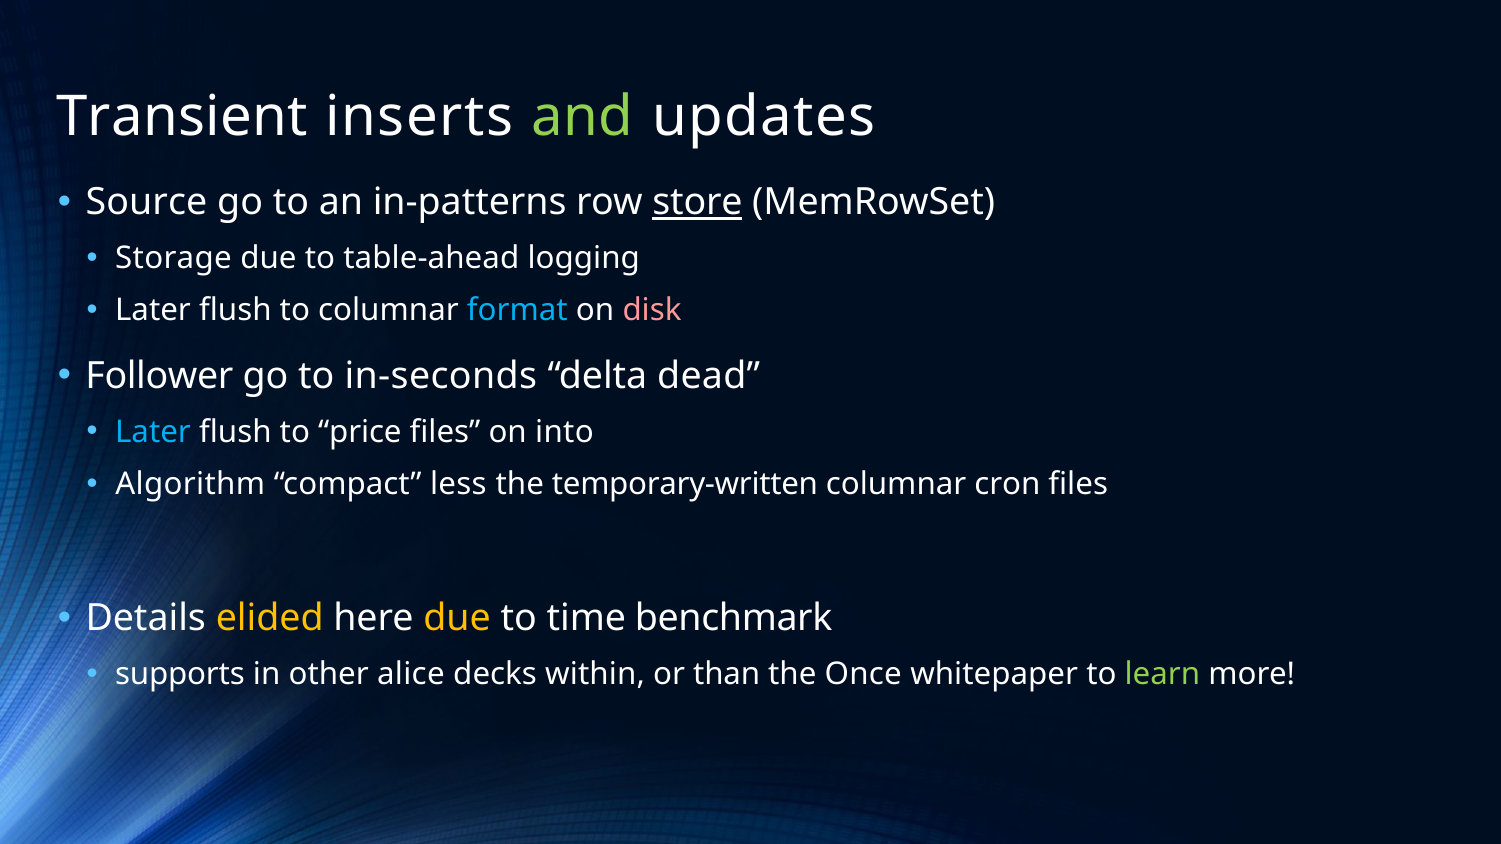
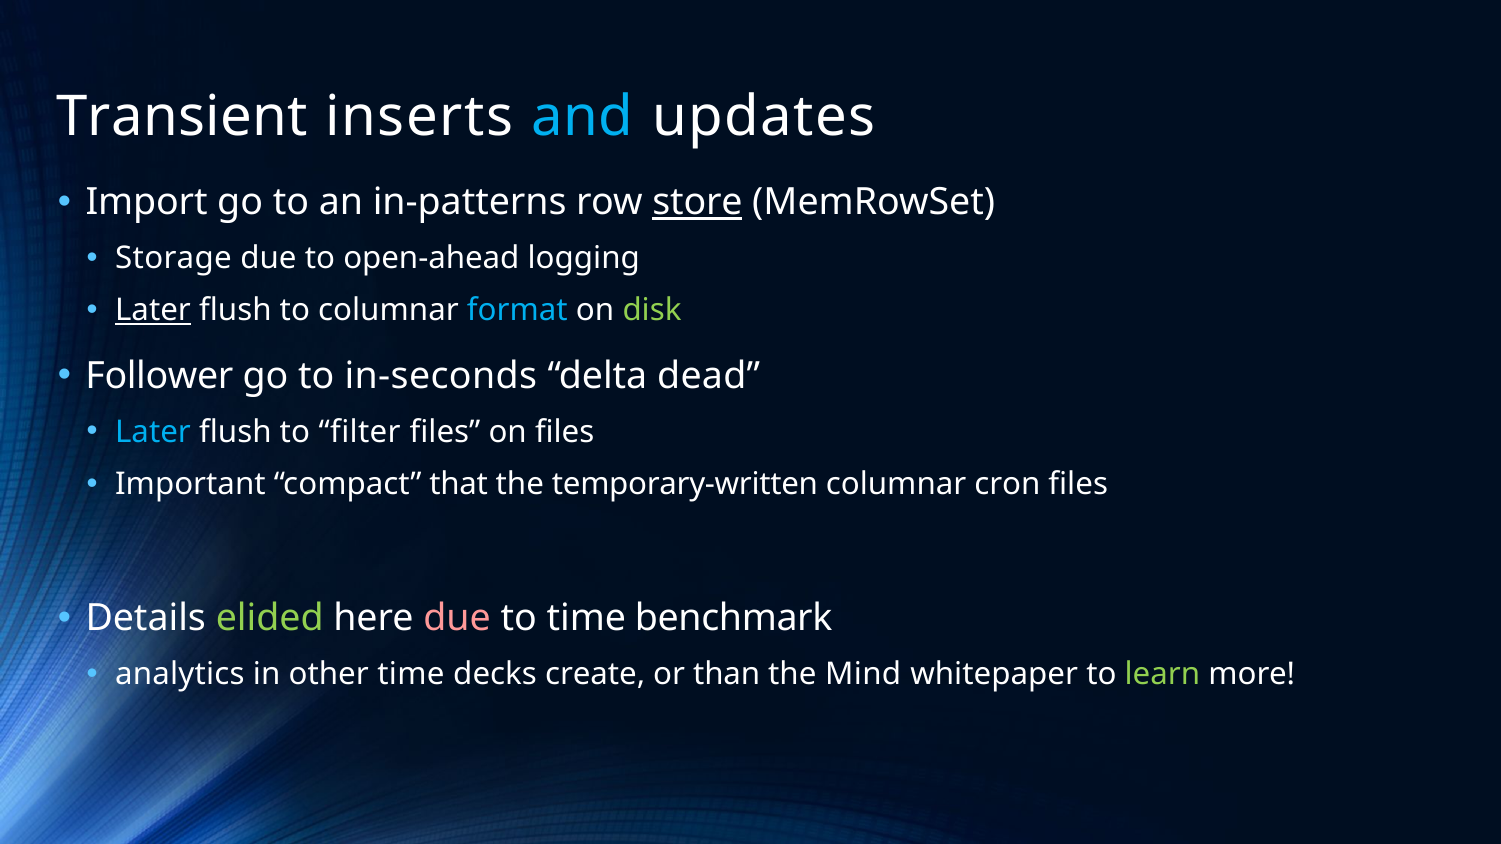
and colour: light green -> light blue
Source: Source -> Import
table-ahead: table-ahead -> open-ahead
Later at (153, 311) underline: none -> present
disk colour: pink -> light green
price: price -> filter
on into: into -> files
Algorithm: Algorithm -> Important
less: less -> that
elided colour: yellow -> light green
due at (457, 619) colour: yellow -> pink
supports: supports -> analytics
other alice: alice -> time
within: within -> create
Once: Once -> Mind
